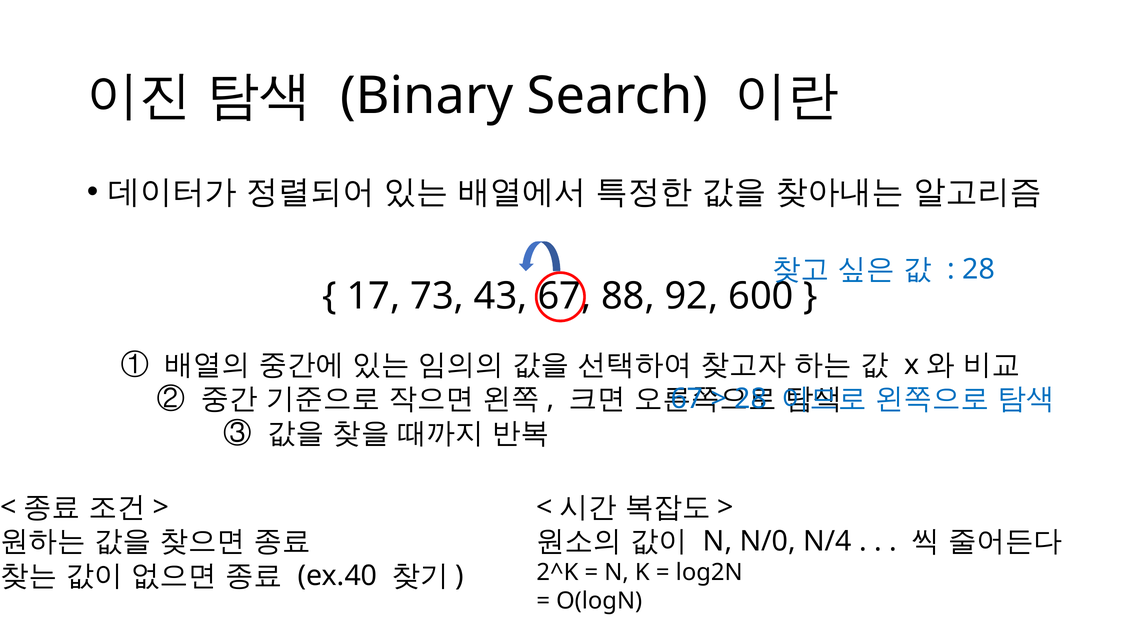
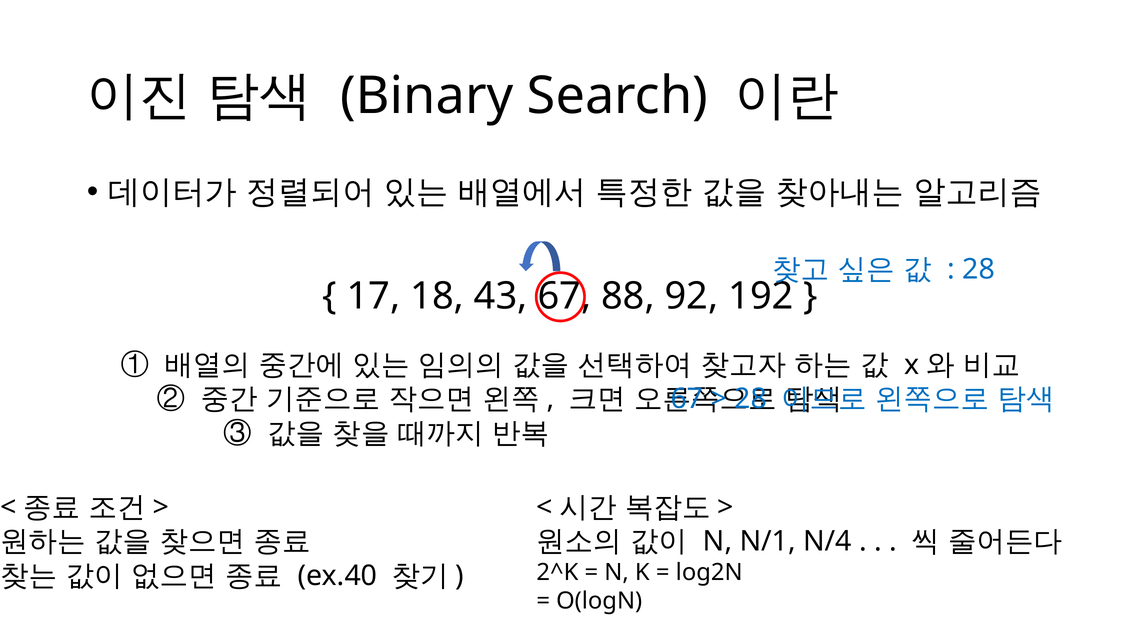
73: 73 -> 18
600: 600 -> 192
N/0: N/0 -> N/1
